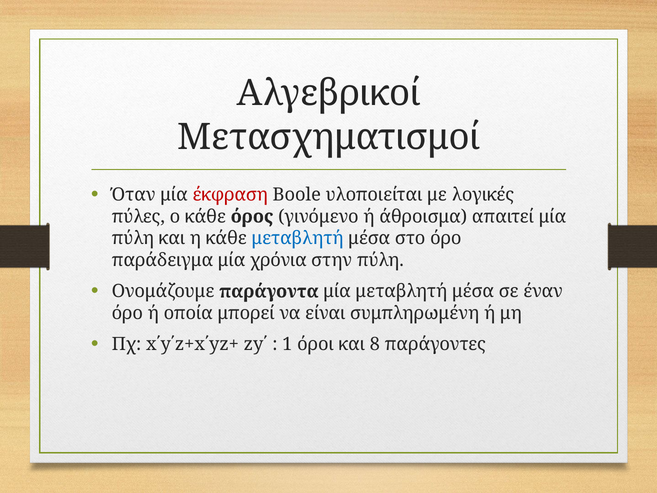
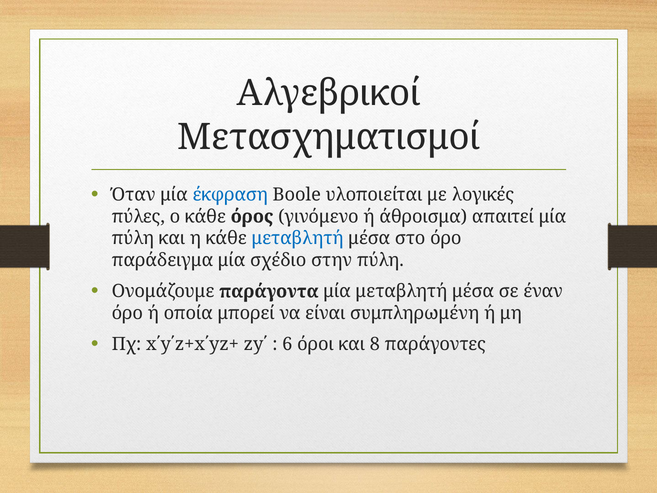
έκφραση colour: red -> blue
χρόνια: χρόνια -> σχέδιο
1: 1 -> 6
